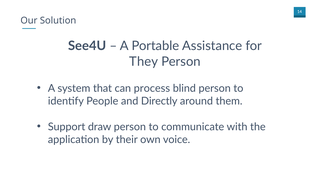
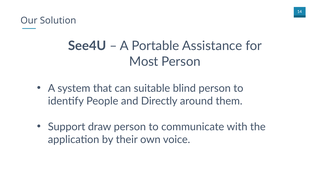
They: They -> Most
process: process -> suitable
